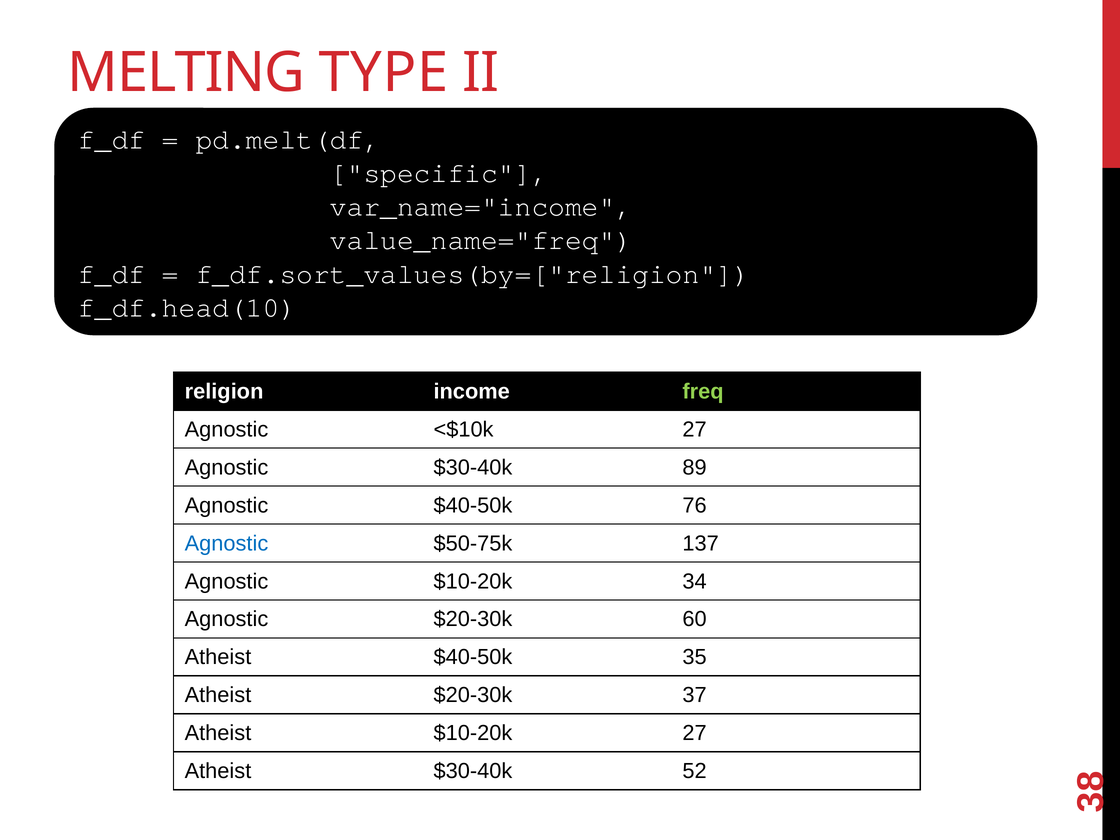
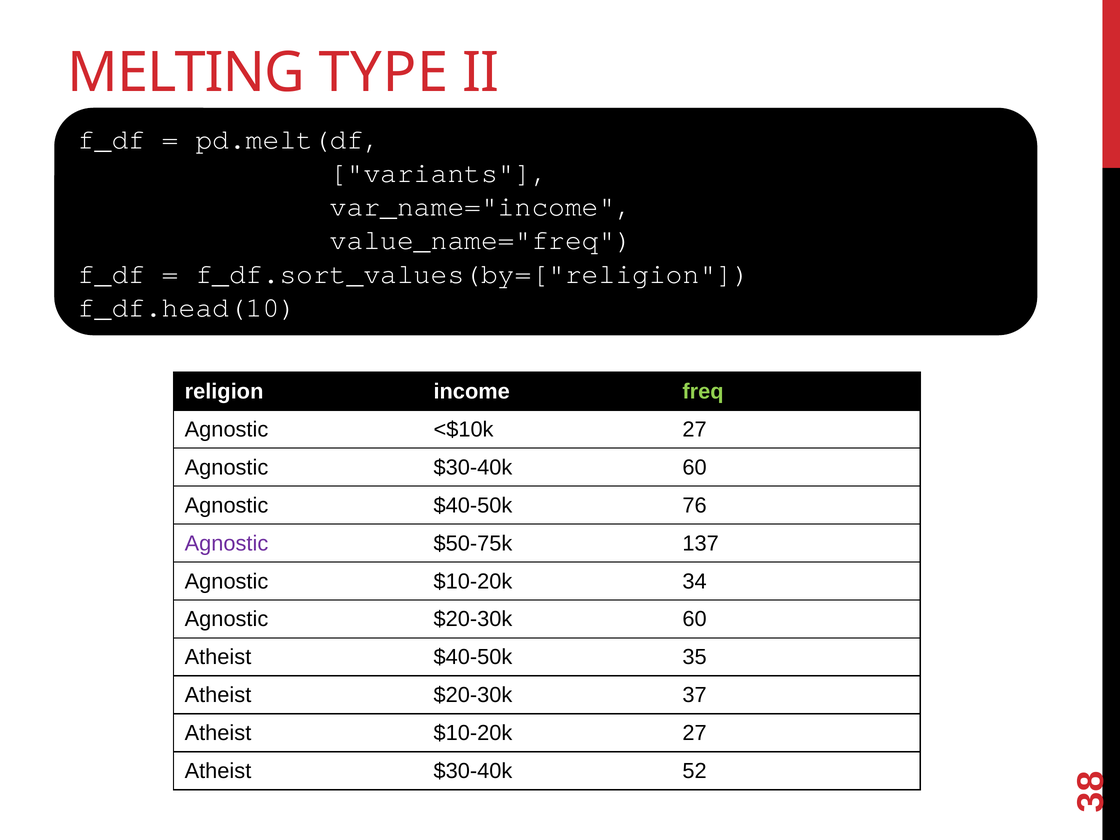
specific: specific -> variants
$30-40k 89: 89 -> 60
Agnostic at (226, 543) colour: blue -> purple
